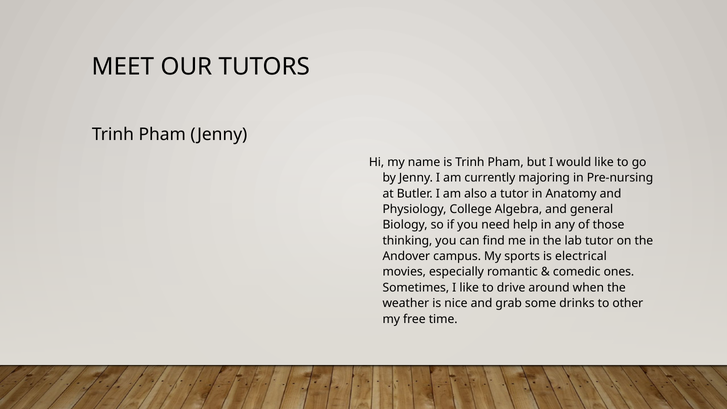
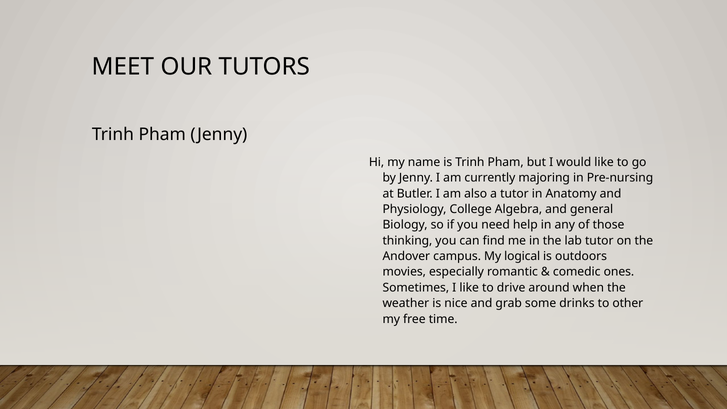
sports: sports -> logical
electrical: electrical -> outdoors
